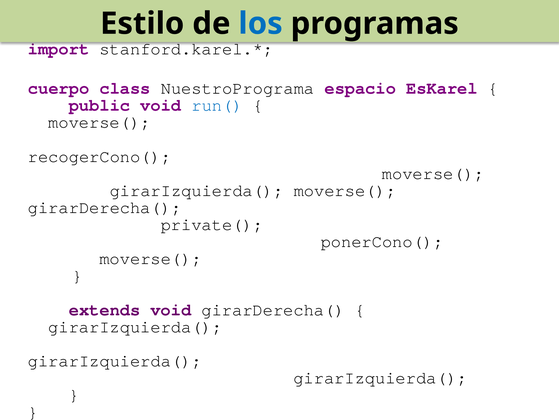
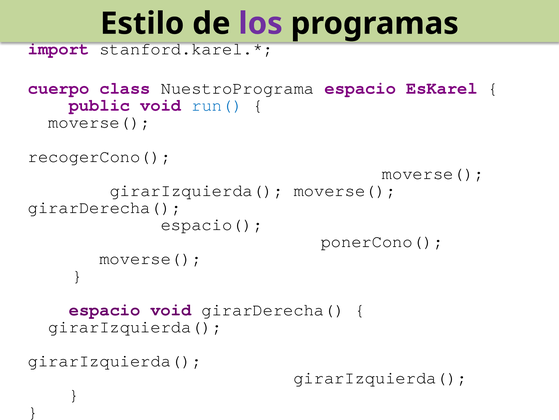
los colour: blue -> purple
private(: private( -> espacio(
extends at (105, 309): extends -> espacio
